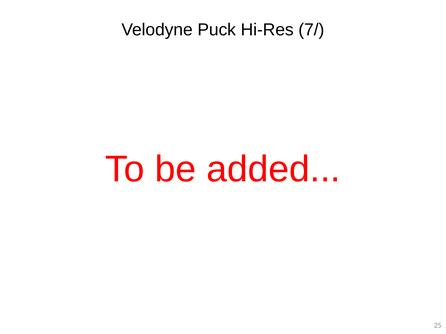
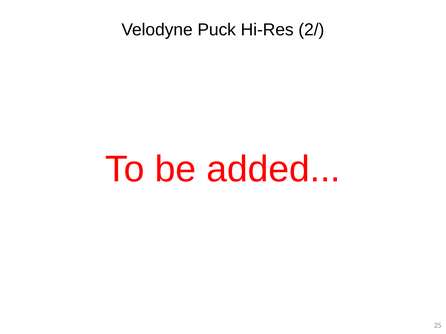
7/: 7/ -> 2/
